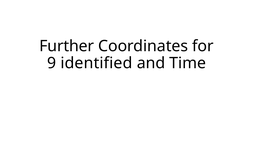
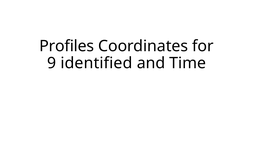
Further: Further -> Profiles
